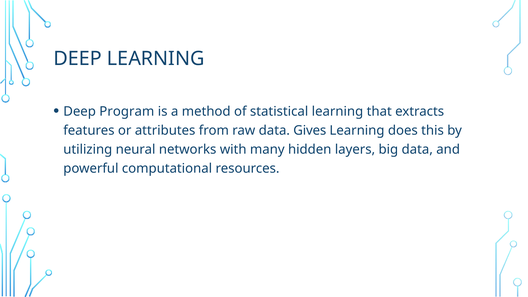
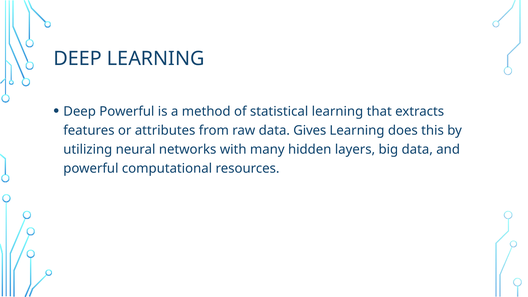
Deep Program: Program -> Powerful
